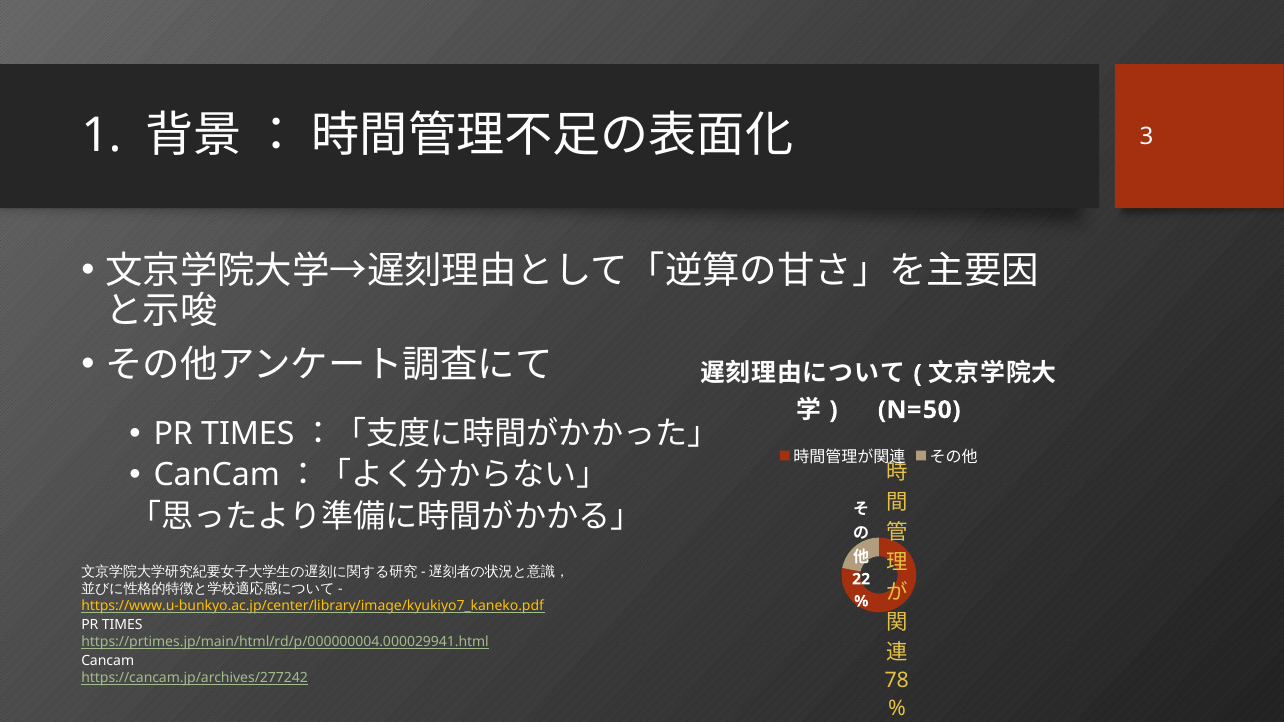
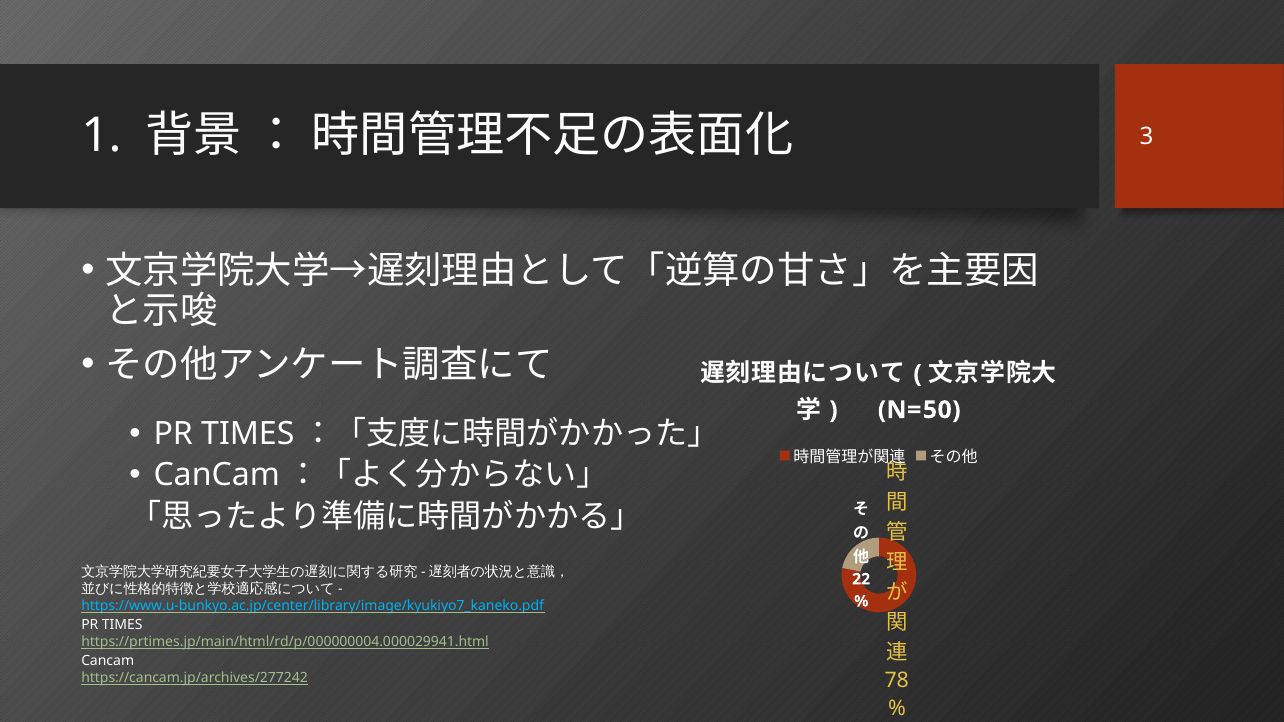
https://www.u-bunkyo.ac.jp/center/library/image/kyukiyo7_kaneko.pdf colour: yellow -> light blue
